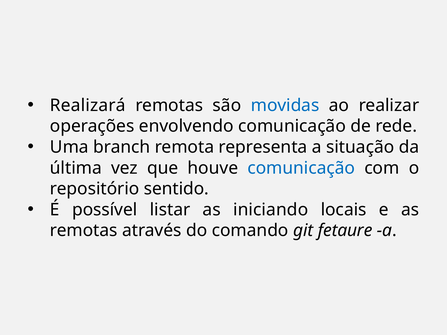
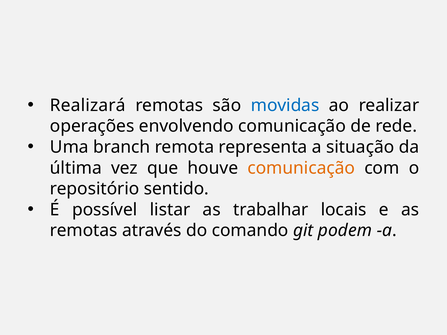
comunicação at (301, 168) colour: blue -> orange
iniciando: iniciando -> trabalhar
fetaure: fetaure -> podem
